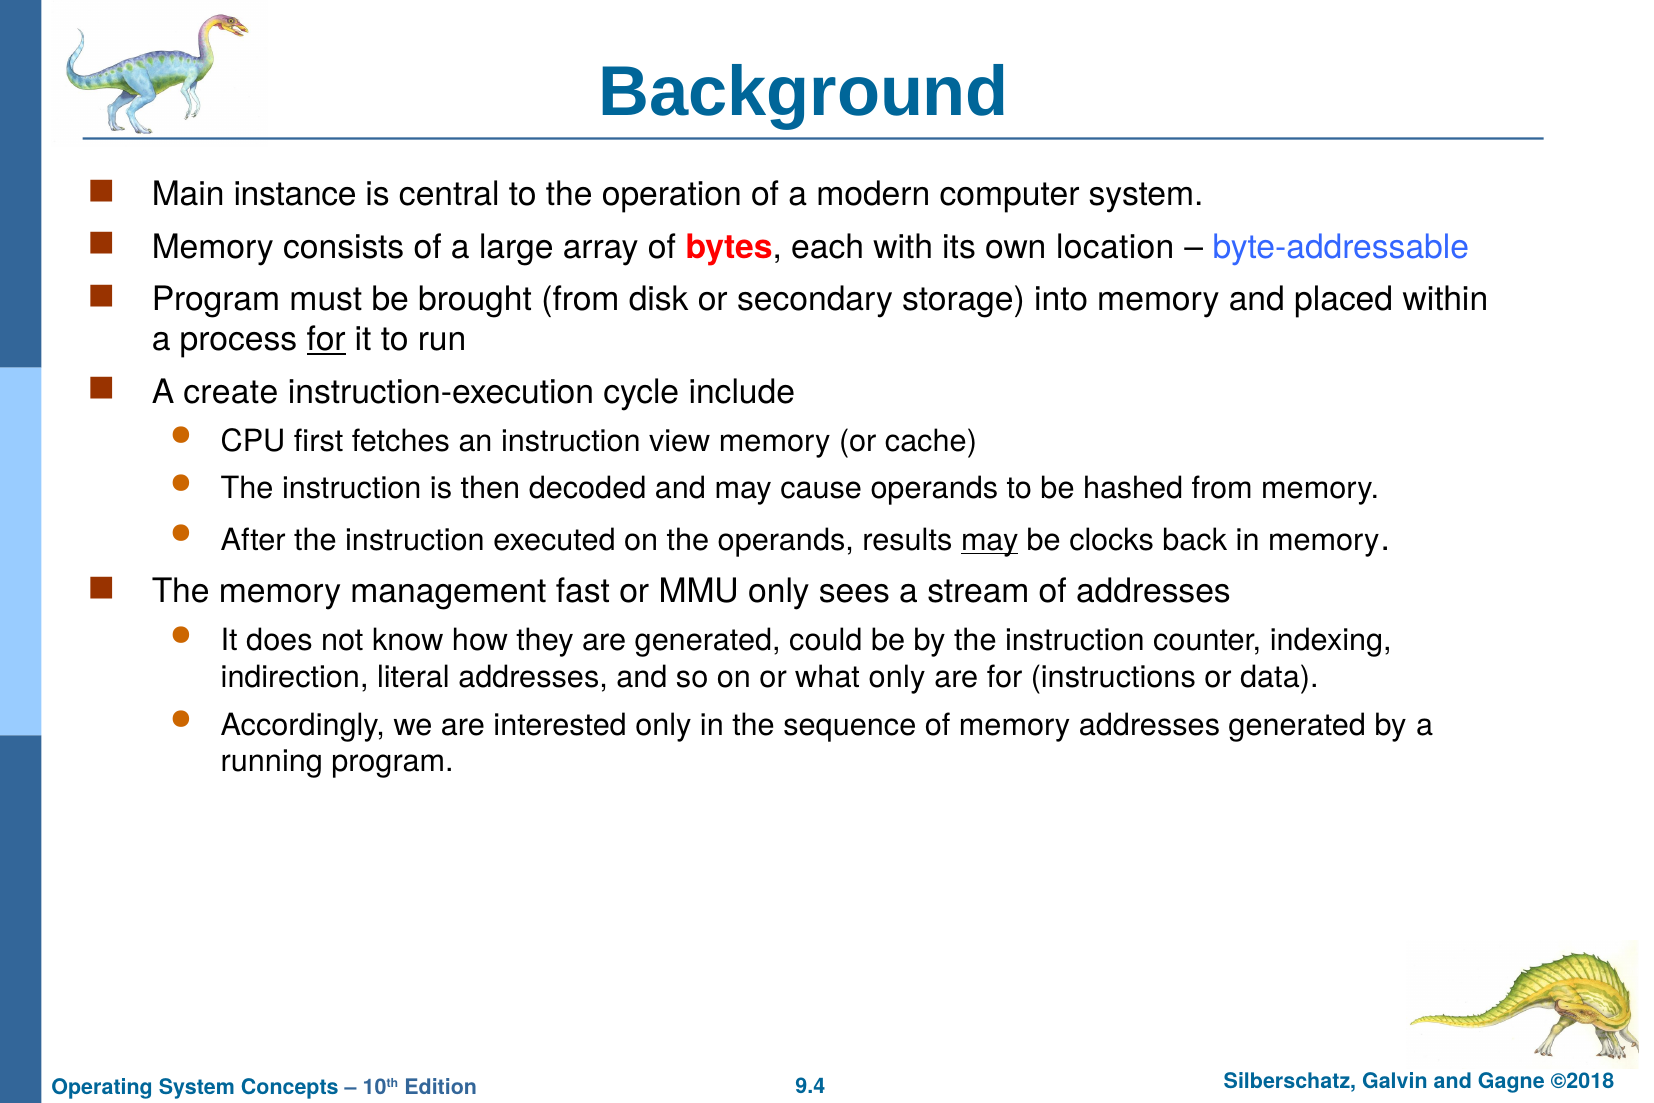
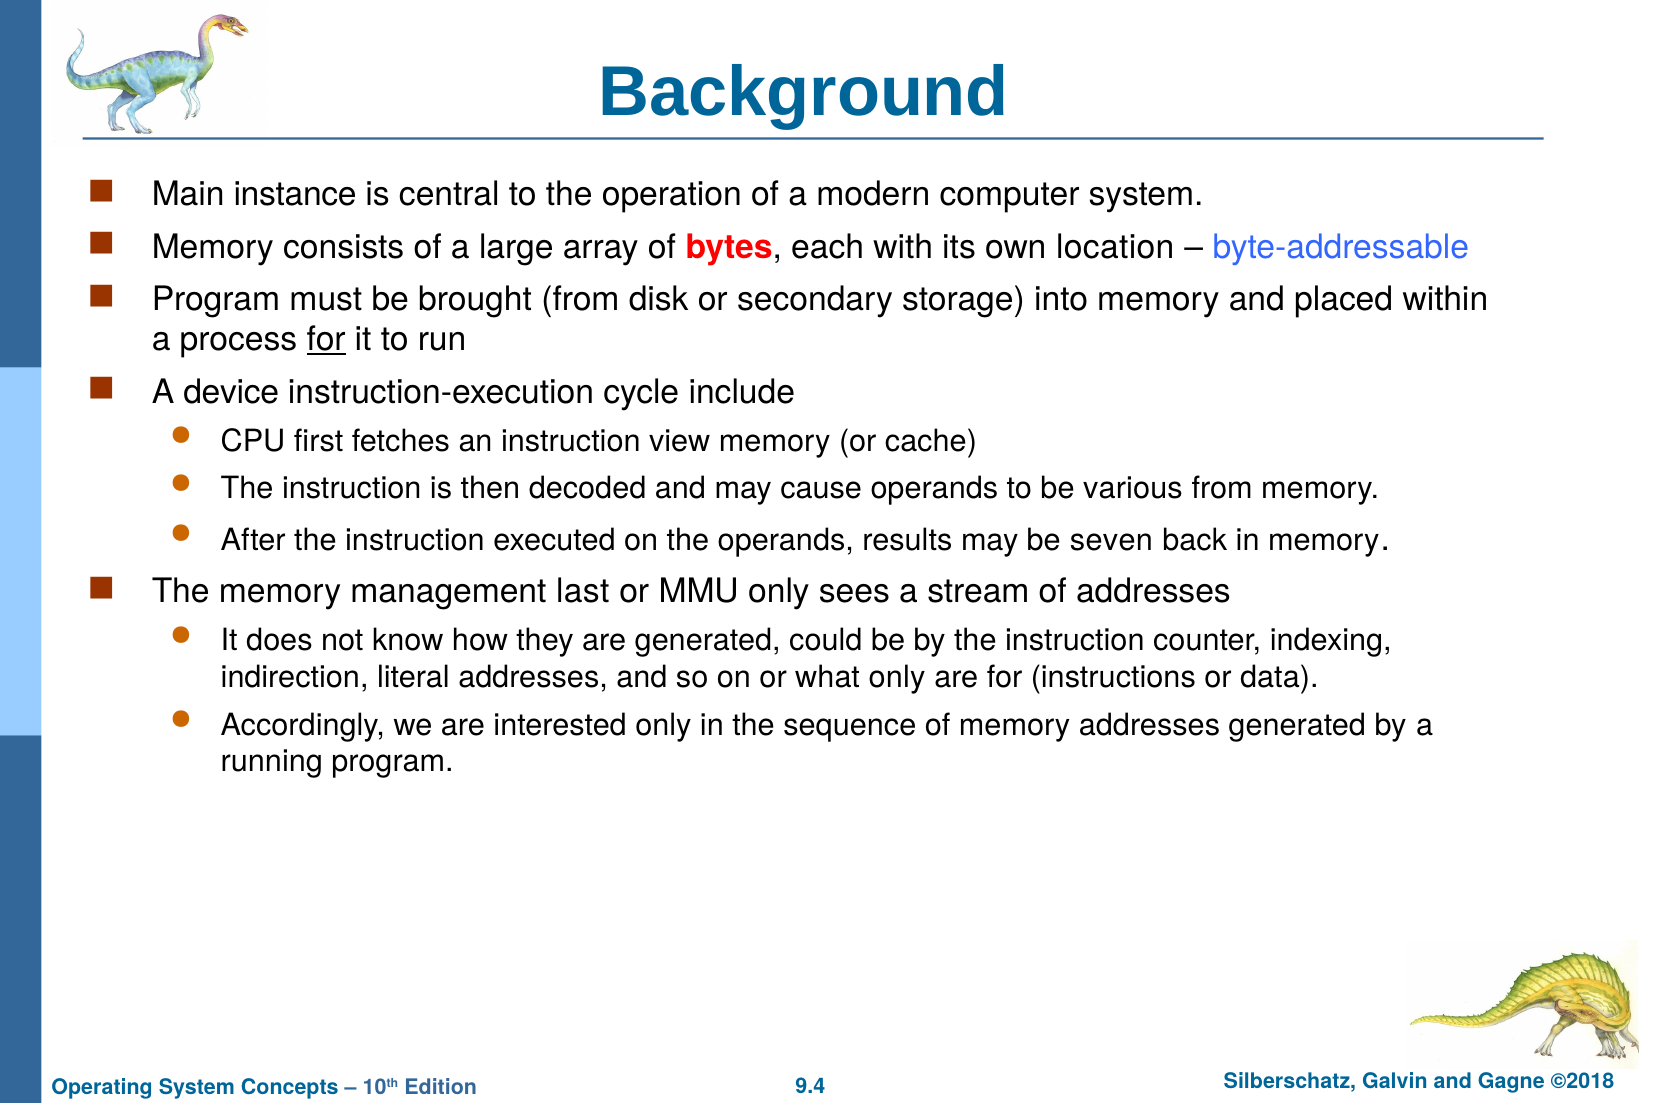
create: create -> device
hashed: hashed -> various
may at (990, 540) underline: present -> none
clocks: clocks -> seven
fast: fast -> last
